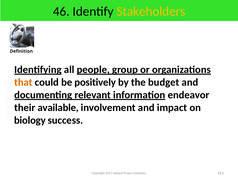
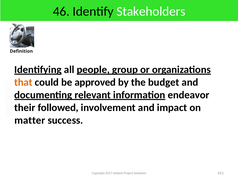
Stakeholders colour: yellow -> white
positively: positively -> approved
available: available -> followed
biology: biology -> matter
